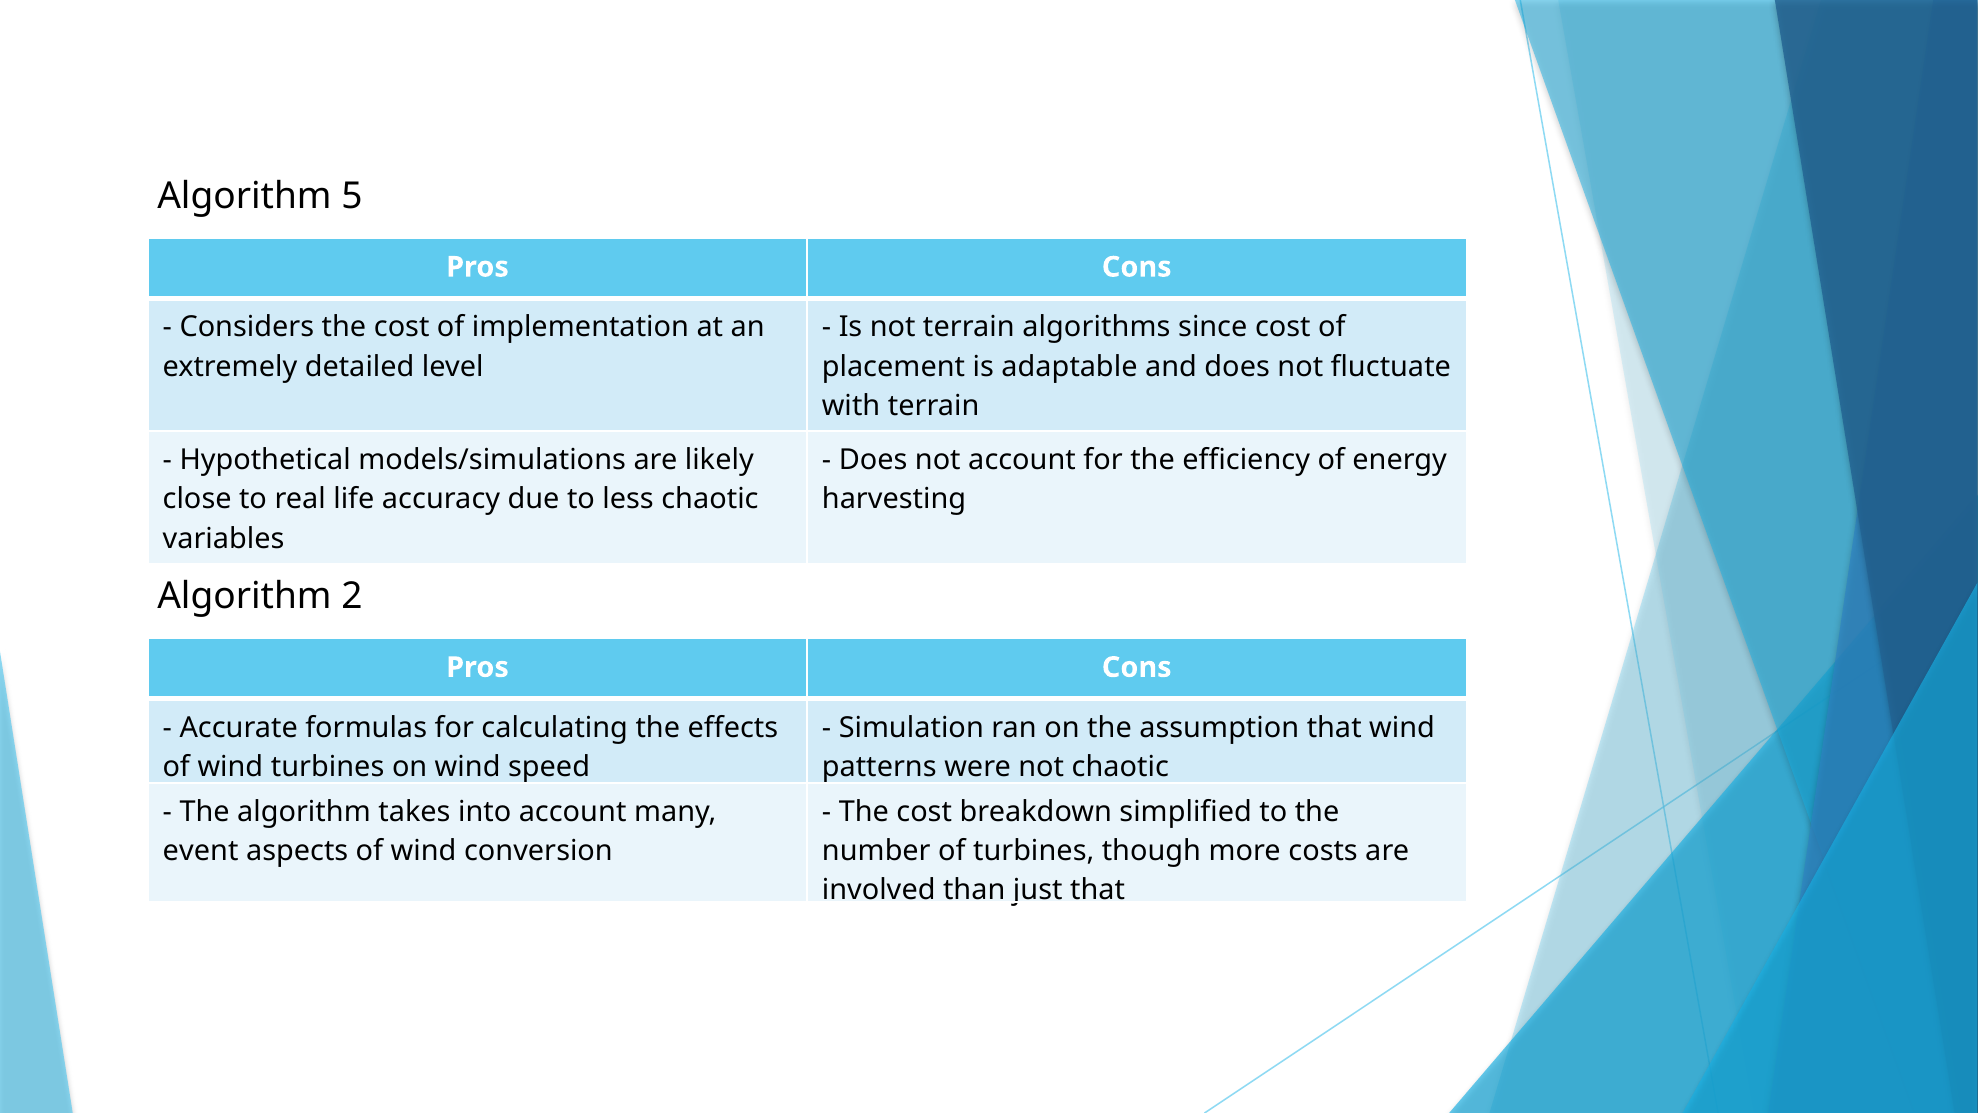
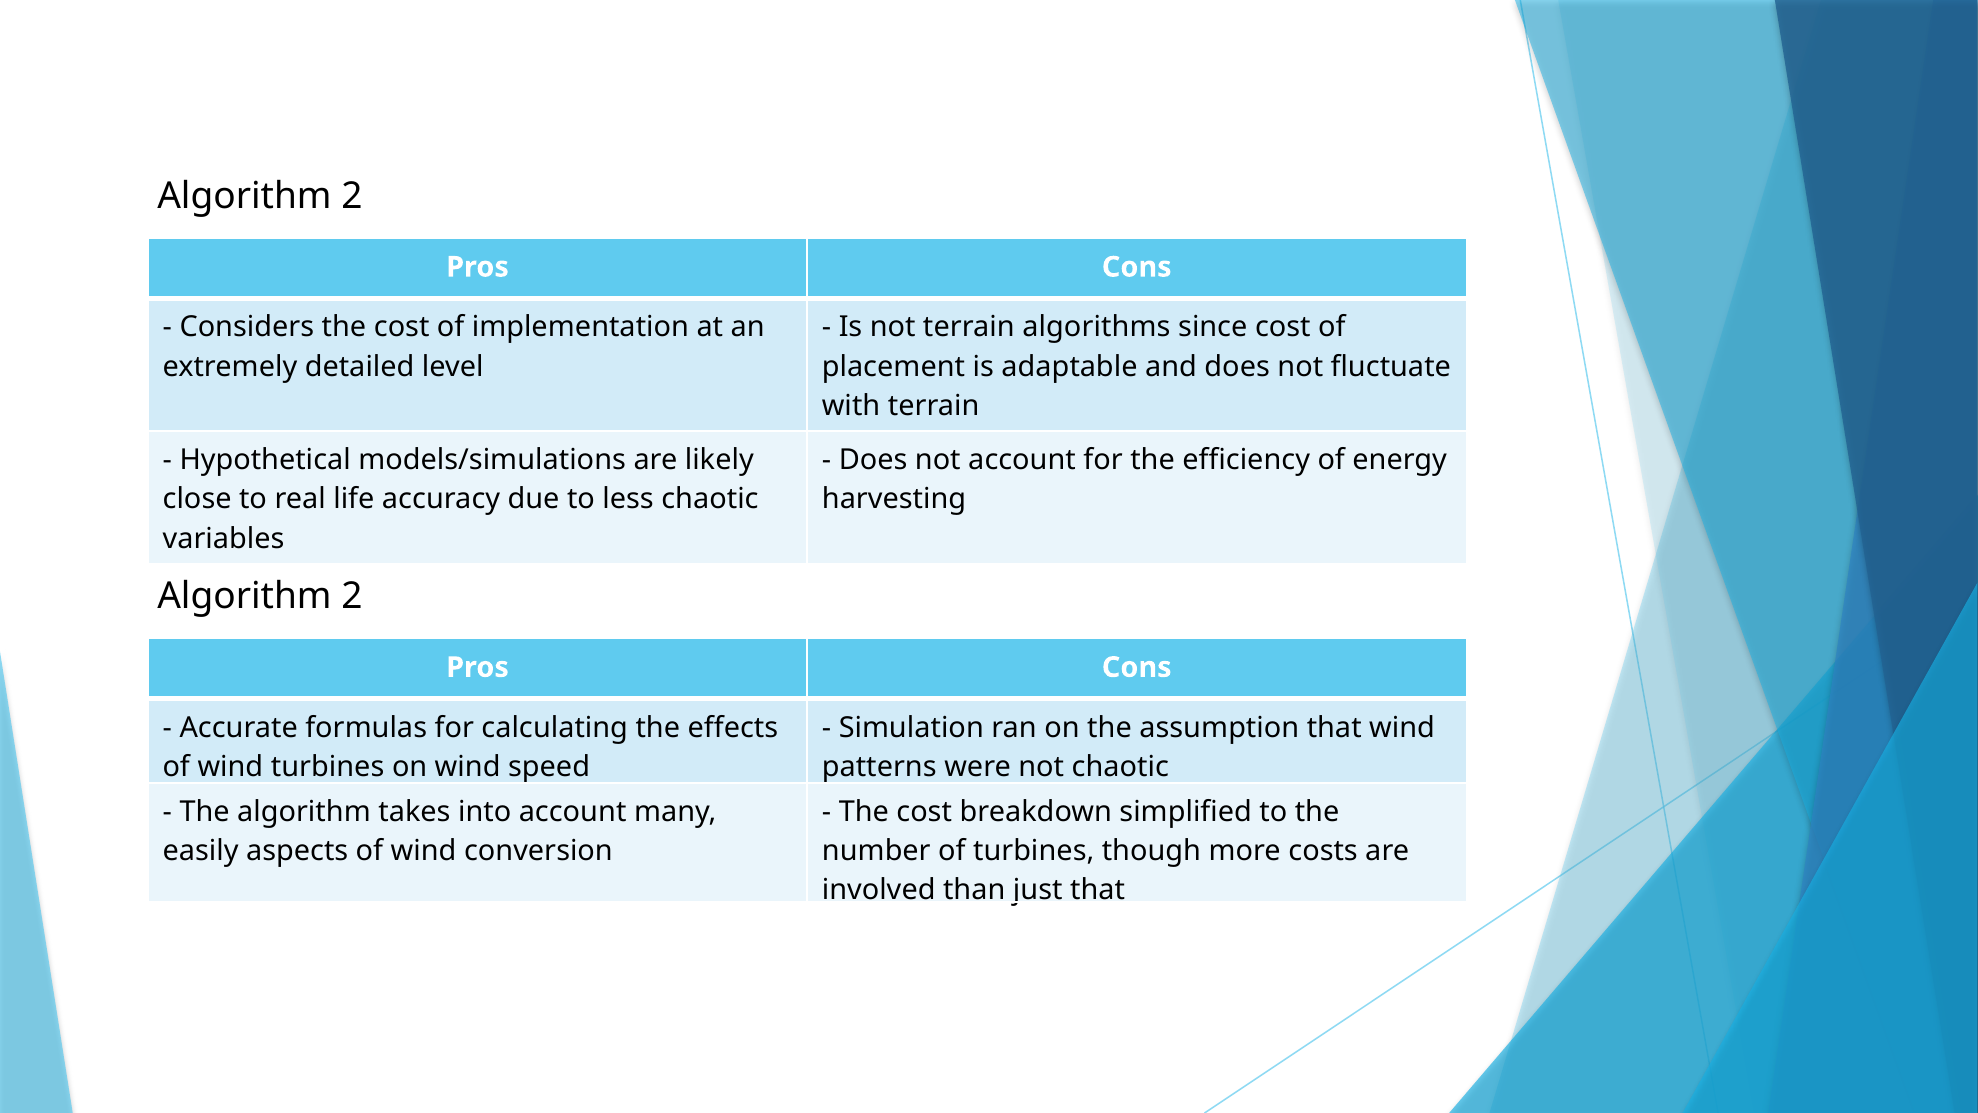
5 at (352, 196): 5 -> 2
event: event -> easily
